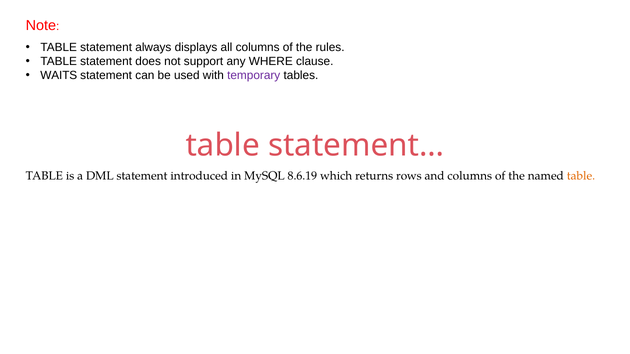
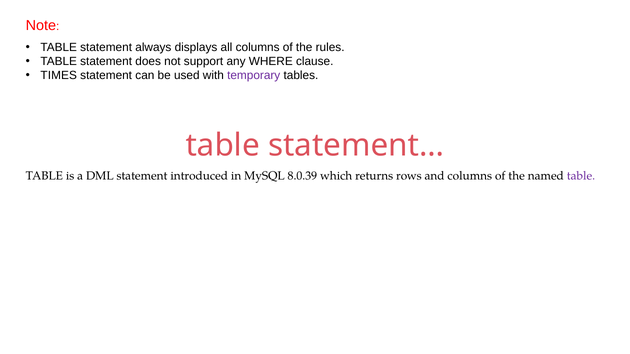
WAITS: WAITS -> TIMES
8.6.19: 8.6.19 -> 8.0.39
table at (581, 176) colour: orange -> purple
